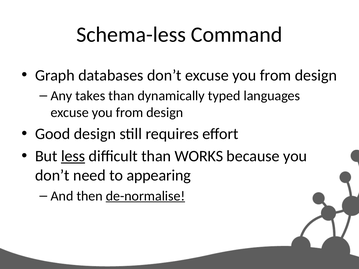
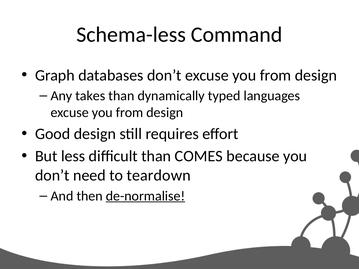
less underline: present -> none
WORKS: WORKS -> COMES
appearing: appearing -> teardown
